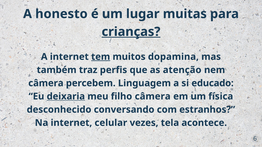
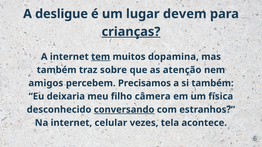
honesto: honesto -> desligue
muitas: muitas -> devem
perfis: perfis -> sobre
câmera at (46, 83): câmera -> amigos
Linguagem: Linguagem -> Precisamos
si educado: educado -> também
deixaria underline: present -> none
conversando underline: none -> present
